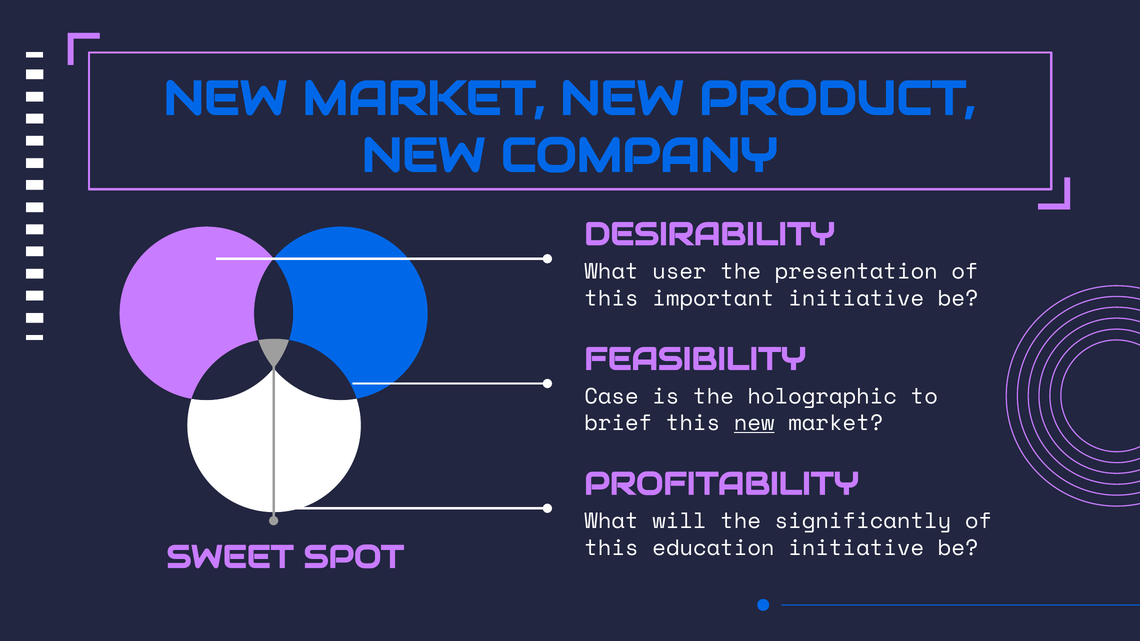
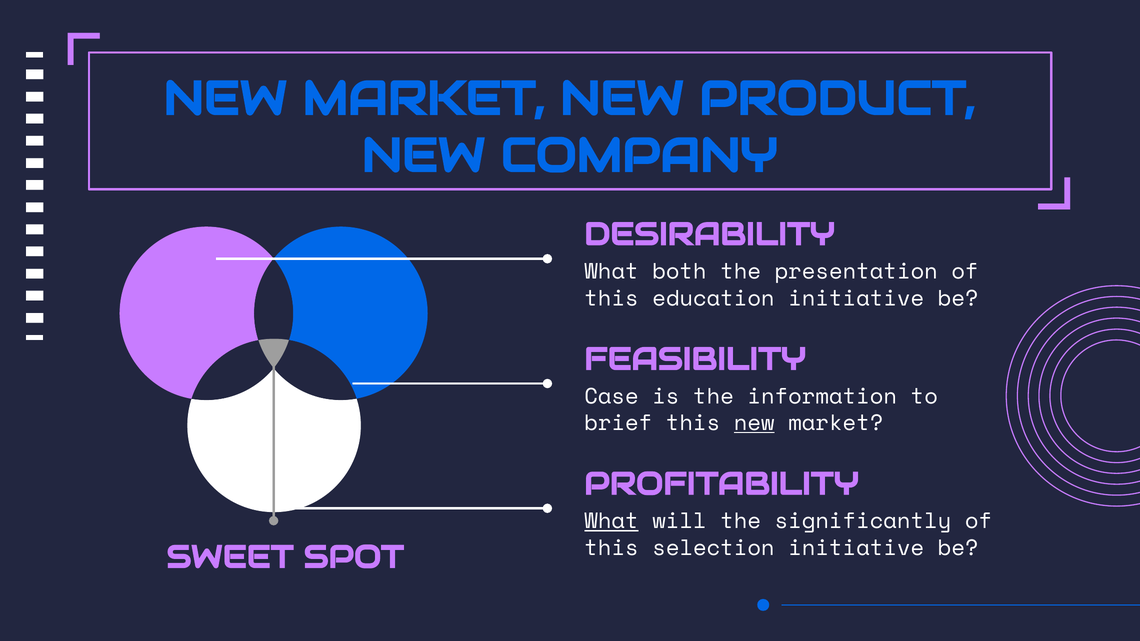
user: user -> both
important: important -> education
holographic: holographic -> information
What at (611, 521) underline: none -> present
education: education -> selection
